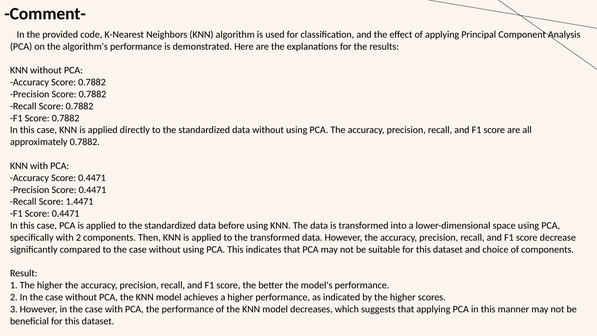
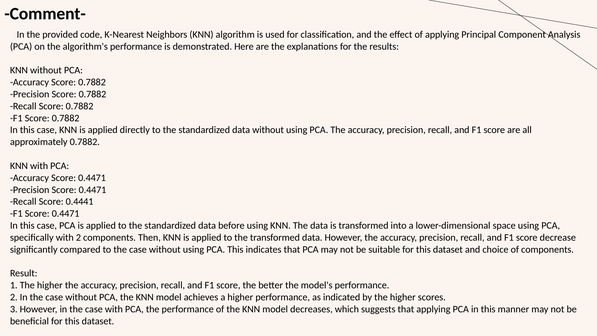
1.4471: 1.4471 -> 0.4441
